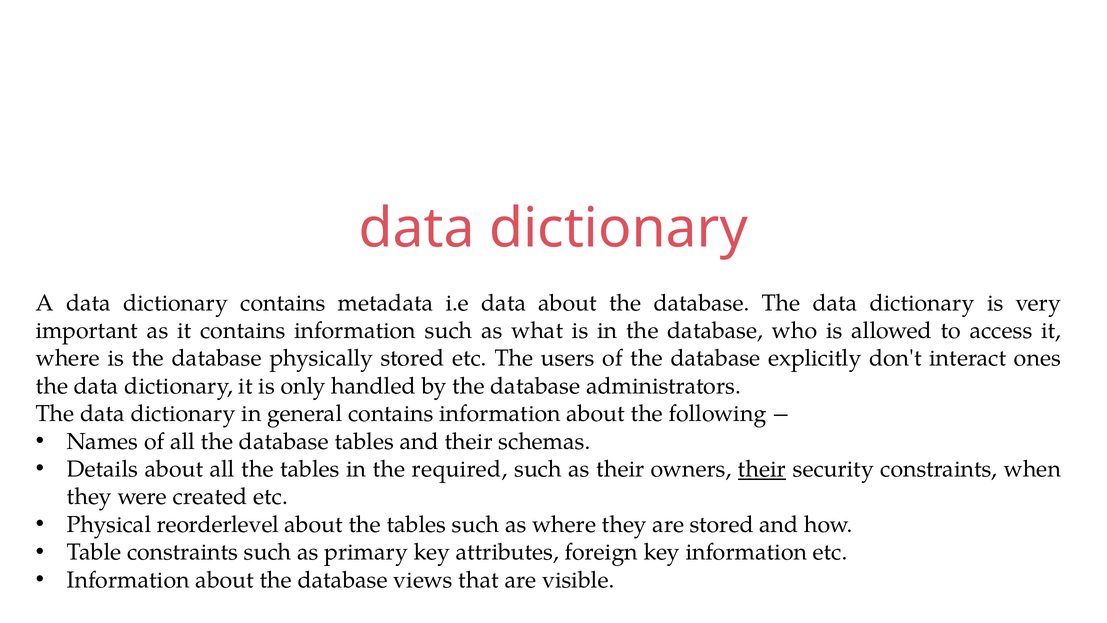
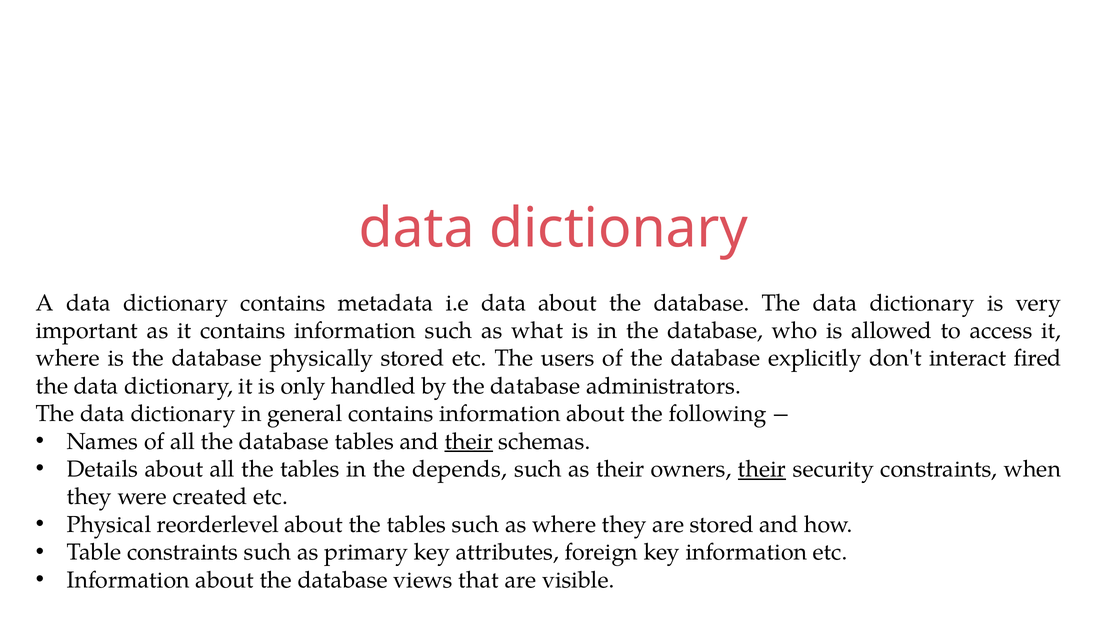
ones: ones -> fired
their at (469, 441) underline: none -> present
required: required -> depends
